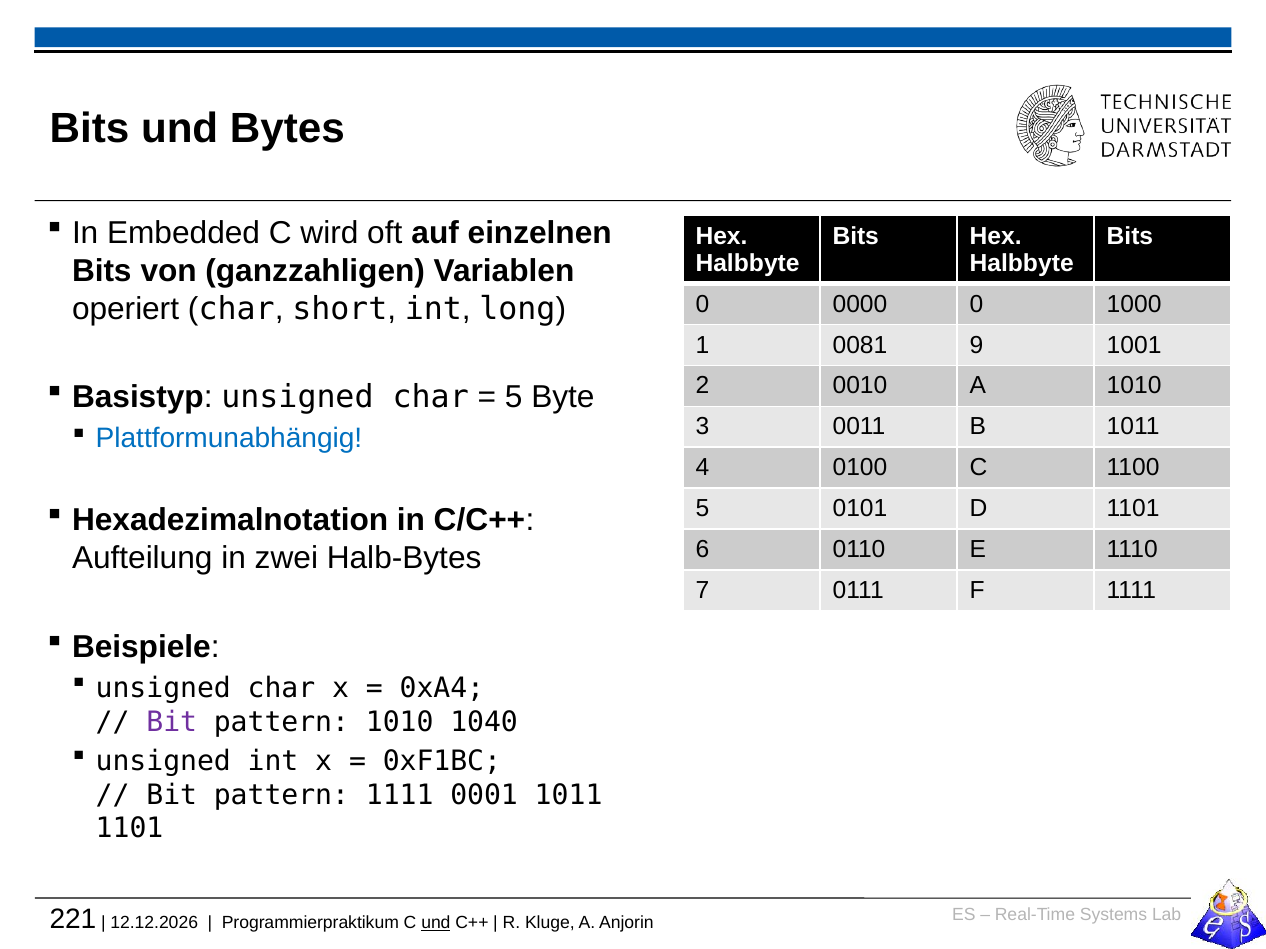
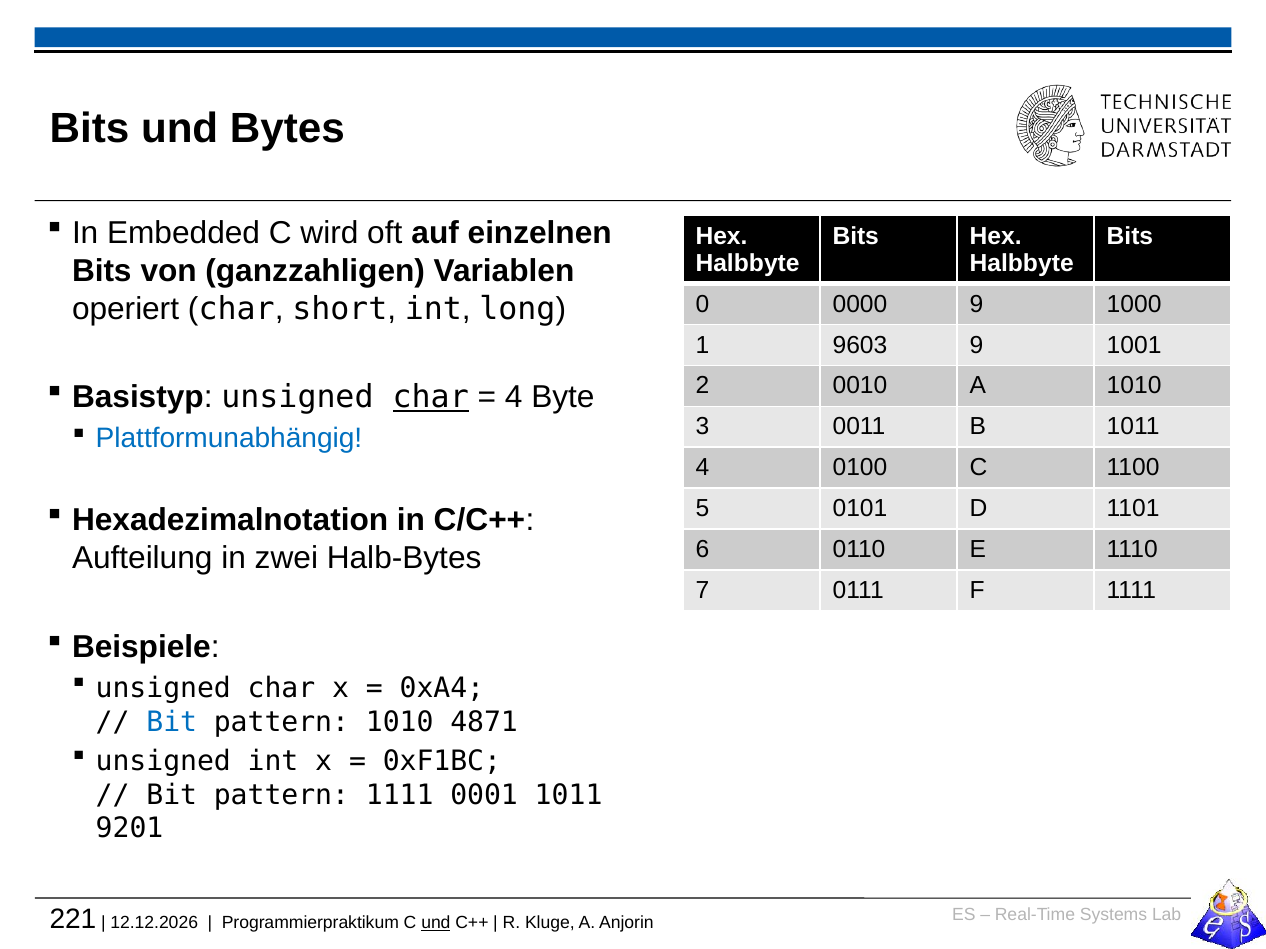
0000 0: 0 -> 9
0081: 0081 -> 9603
char at (431, 398) underline: none -> present
5 at (514, 398): 5 -> 4
Bit at (172, 722) colour: purple -> blue
1040: 1040 -> 4871
1101 at (130, 829): 1101 -> 9201
